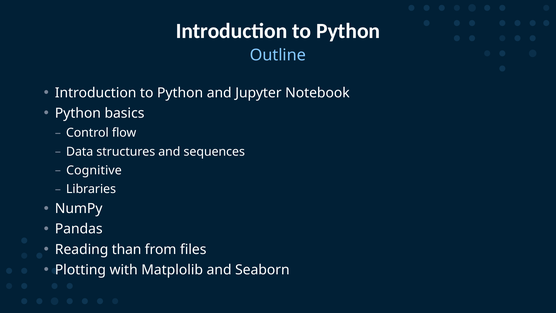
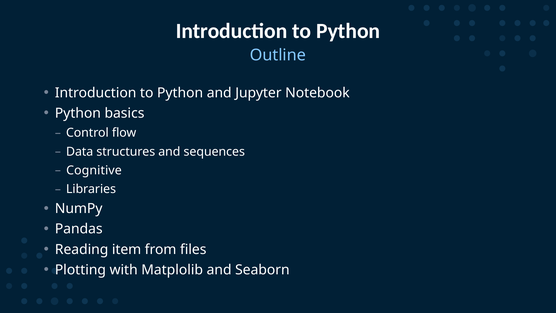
than: than -> item
